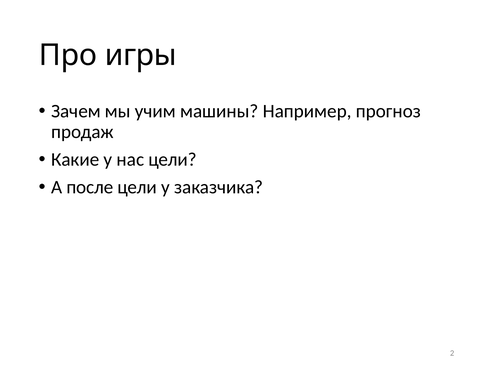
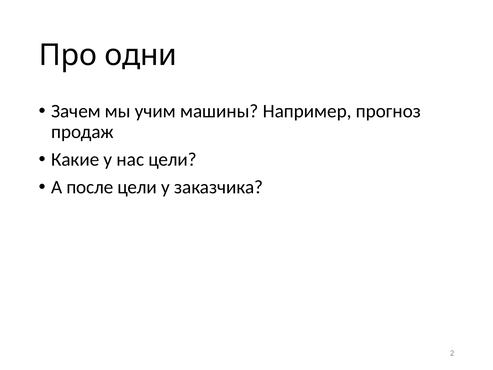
игры: игры -> одни
